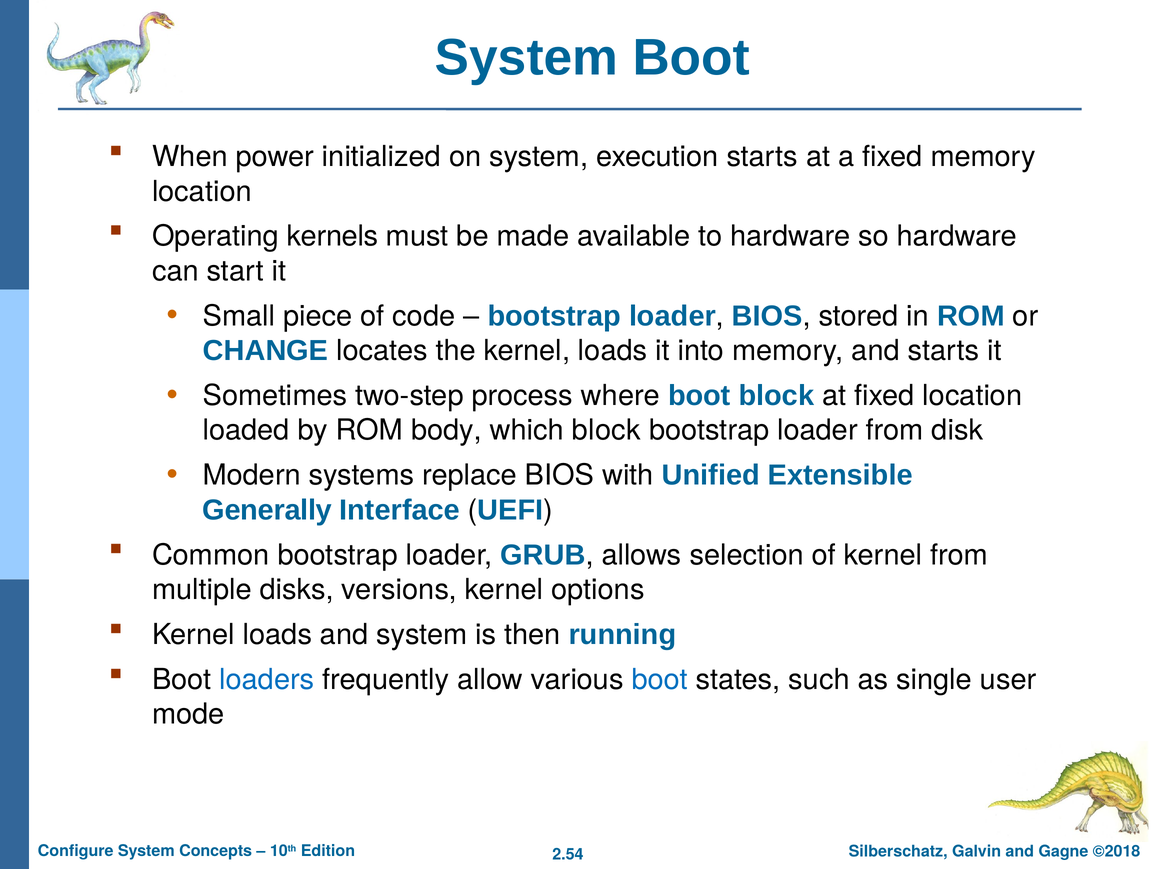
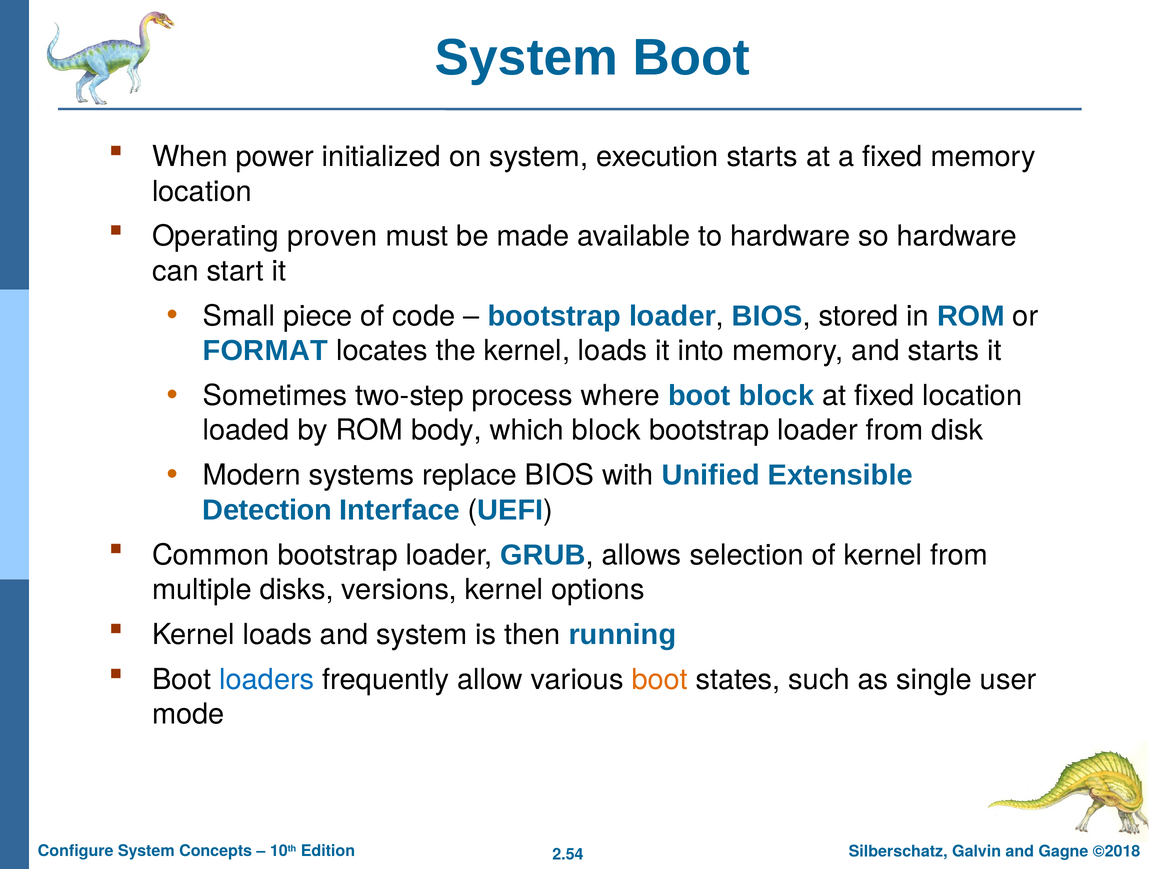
kernels: kernels -> proven
CHANGE: CHANGE -> FORMAT
Generally: Generally -> Detection
boot at (660, 680) colour: blue -> orange
